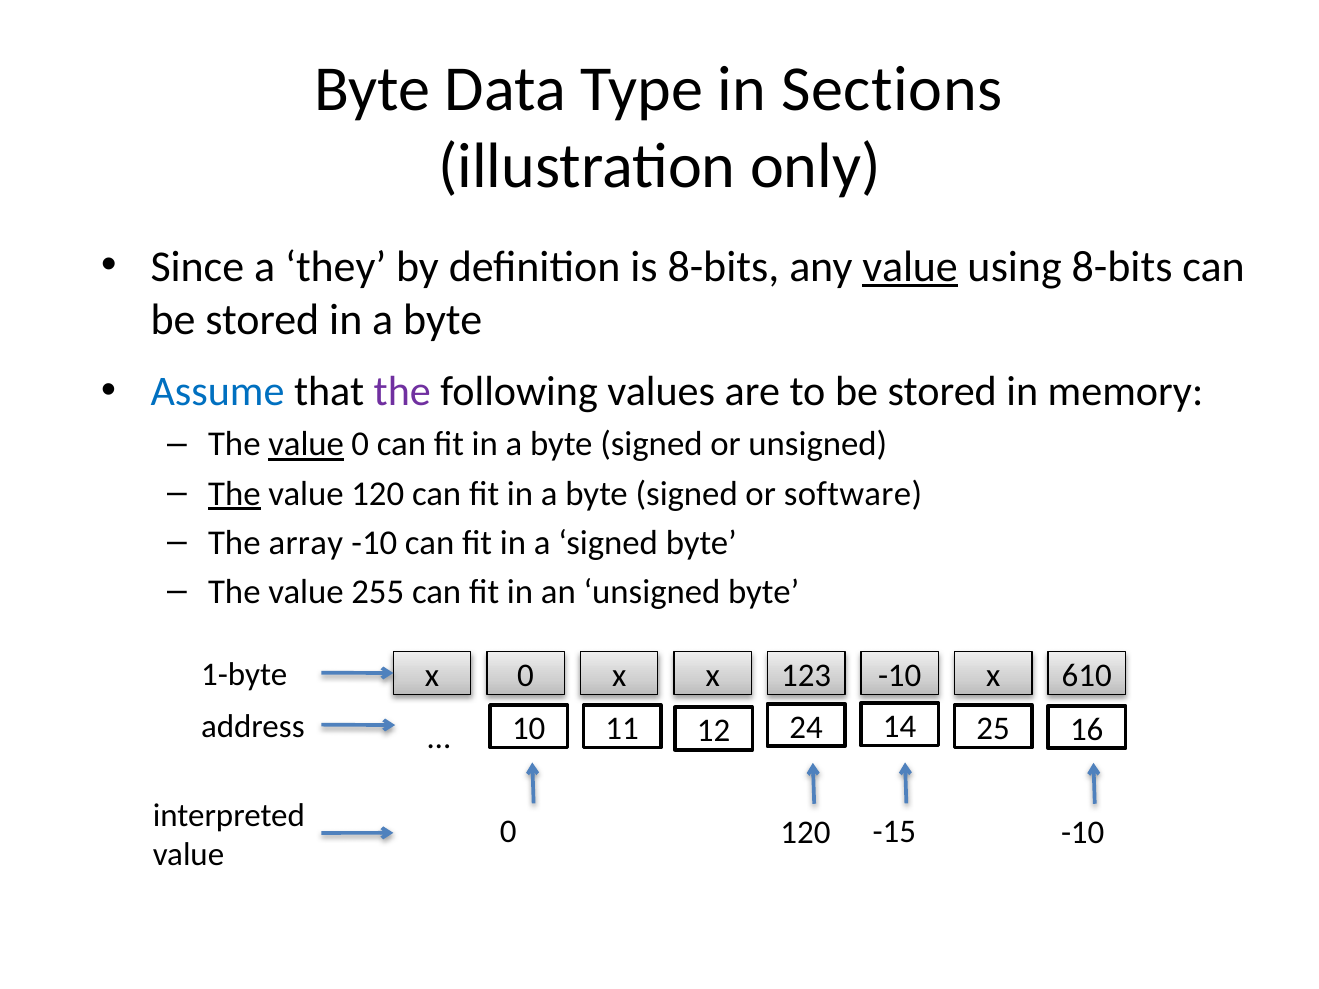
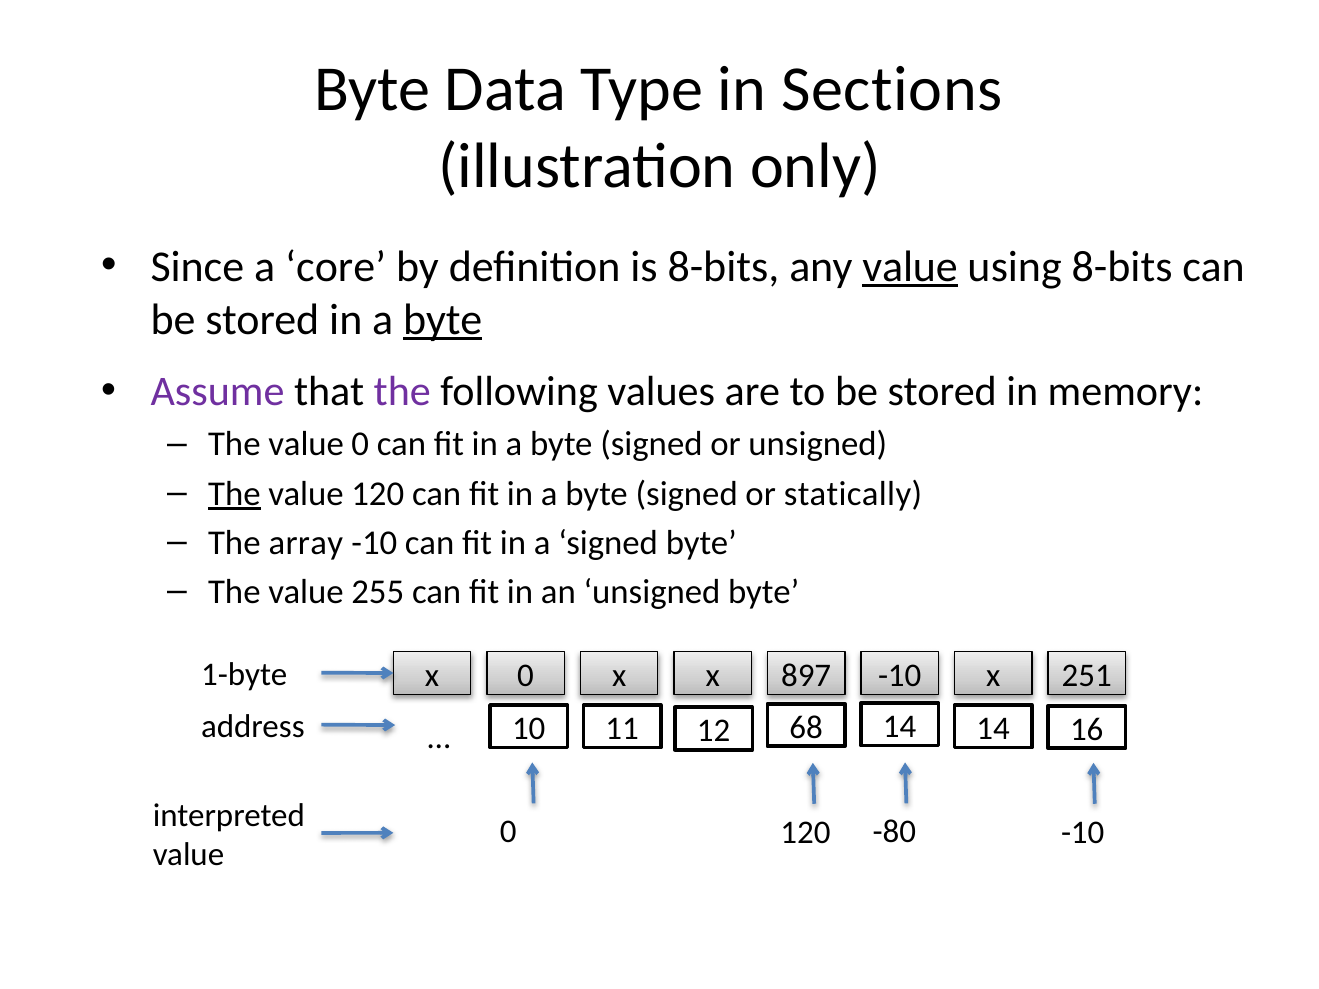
they: they -> core
byte at (443, 320) underline: none -> present
Assume colour: blue -> purple
value at (306, 445) underline: present -> none
software: software -> statically
123: 123 -> 897
610: 610 -> 251
25 at (993, 729): 25 -> 14
24: 24 -> 68
-15: -15 -> -80
